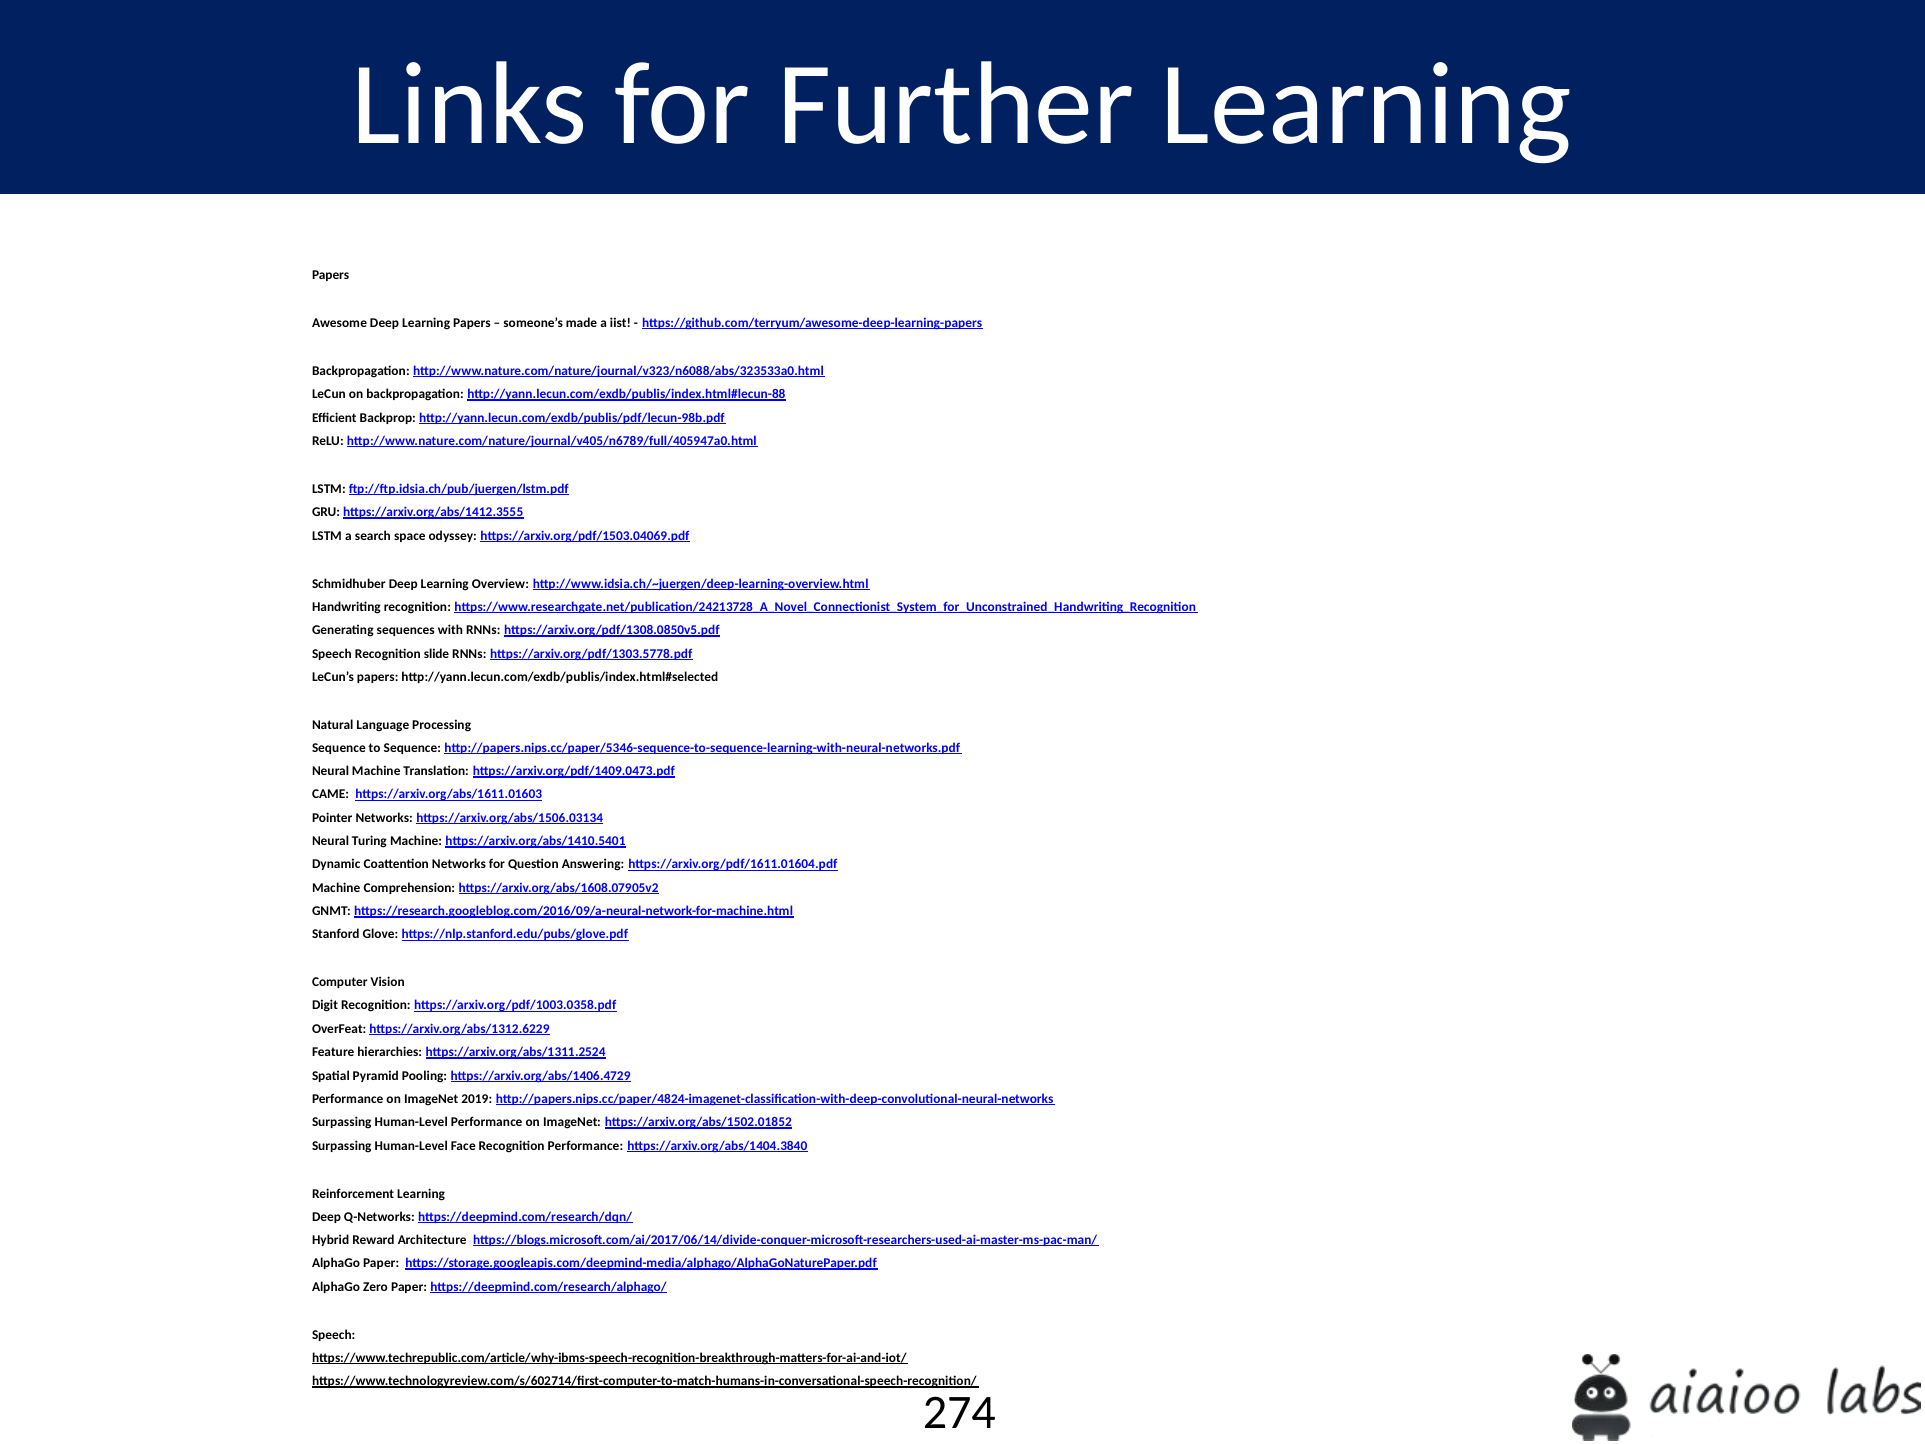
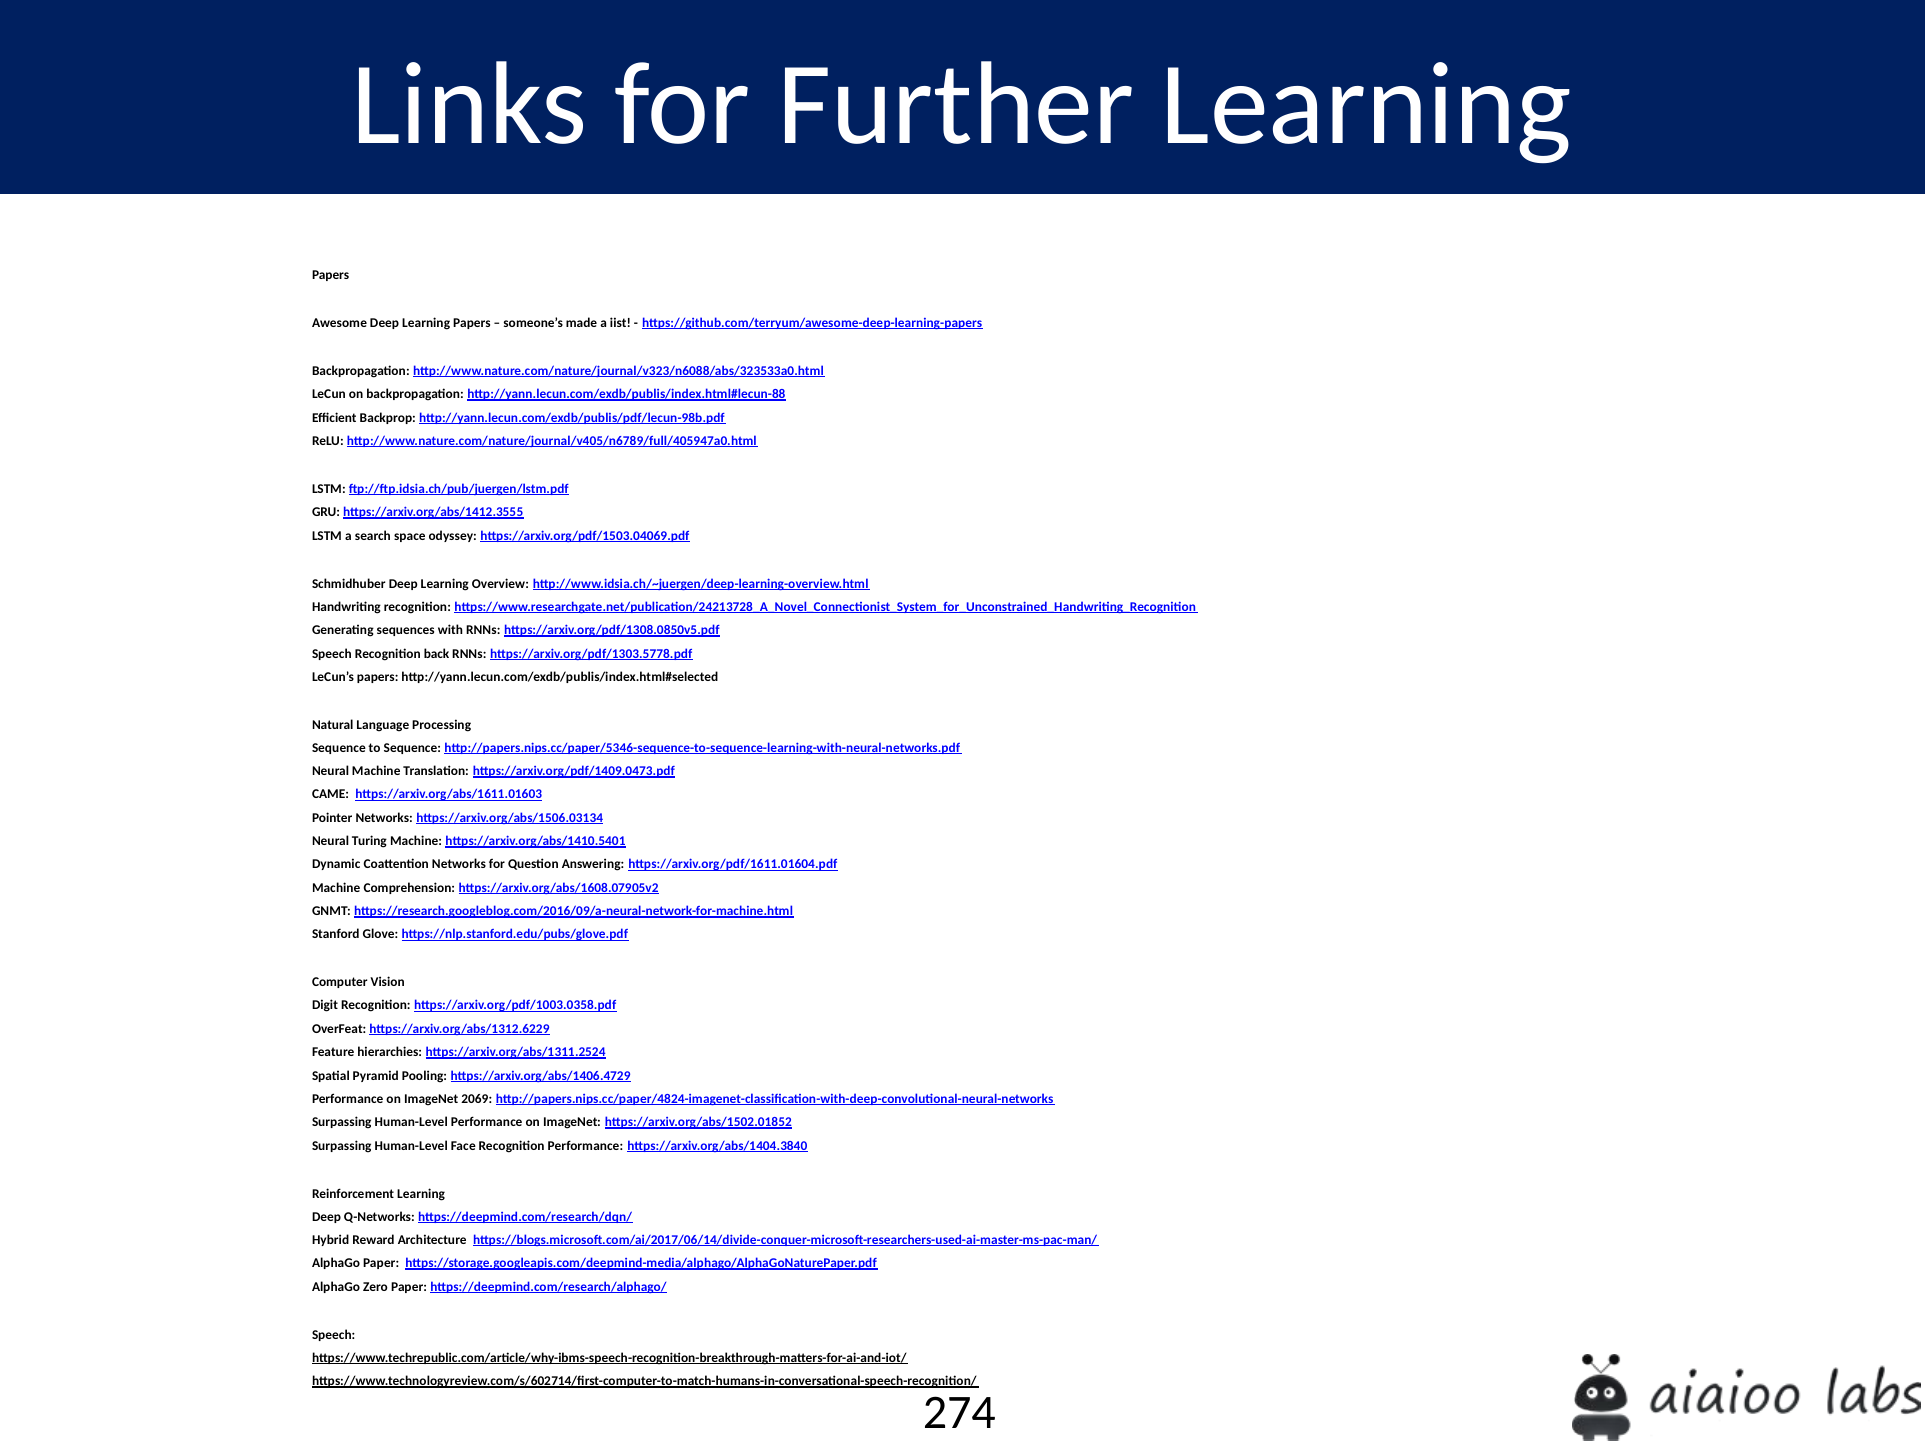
slide: slide -> back
2019: 2019 -> 2069
